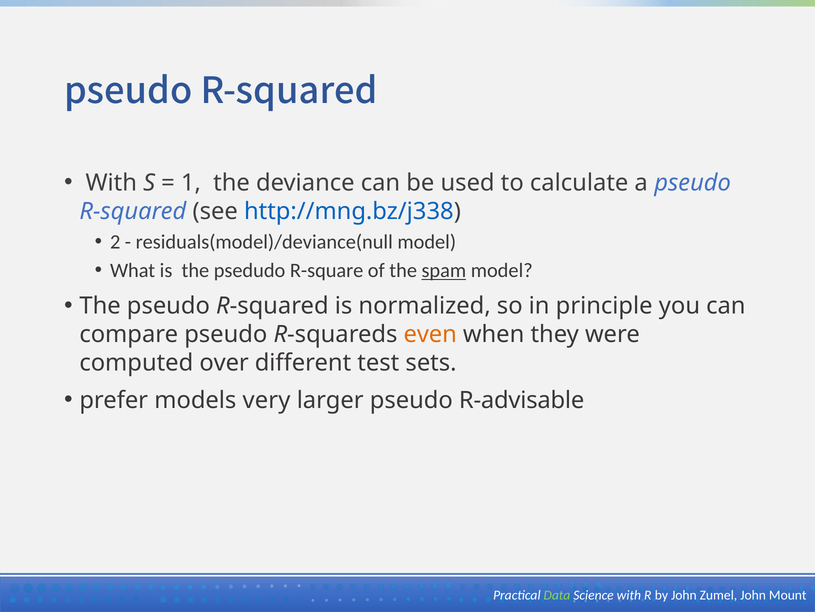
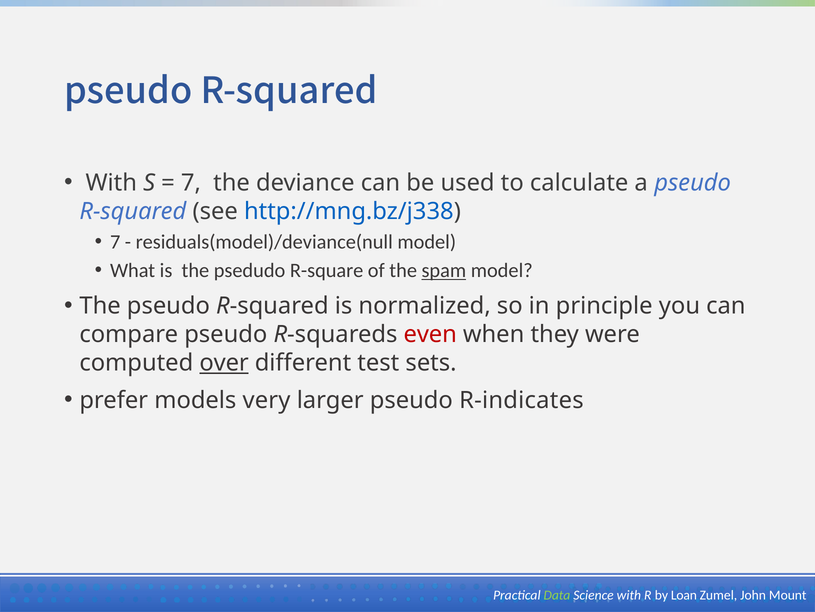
1 at (191, 183): 1 -> 7
2 at (115, 242): 2 -> 7
even colour: orange -> red
over underline: none -> present
R-advisable: R-advisable -> R-indicates
by John: John -> Loan
